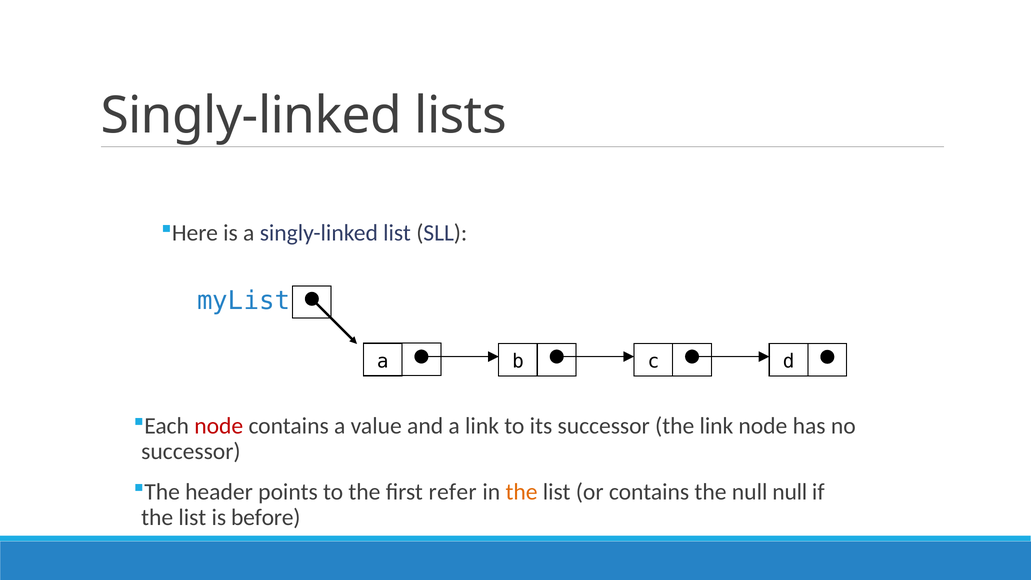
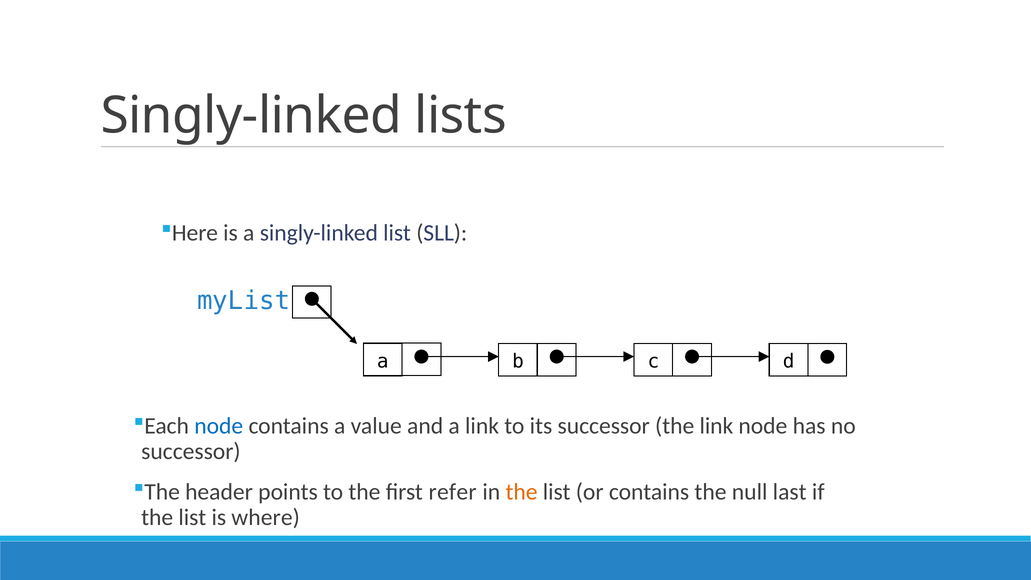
node at (219, 426) colour: red -> blue
null null: null -> last
before: before -> where
